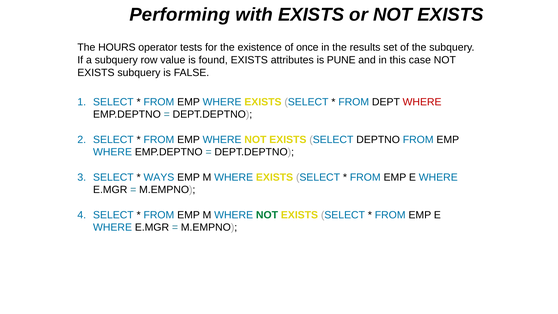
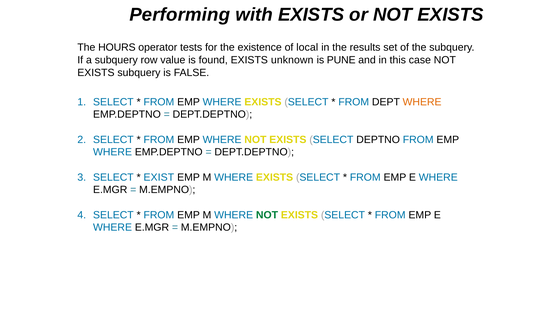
once: once -> local
attributes: attributes -> unknown
WHERE at (422, 102) colour: red -> orange
WAYS: WAYS -> EXIST
